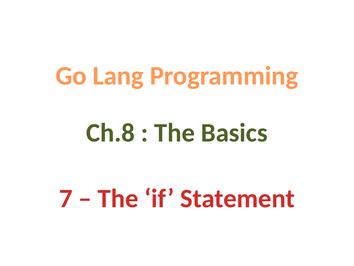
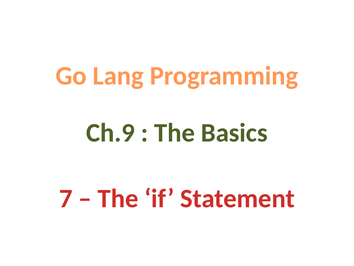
Ch.8: Ch.8 -> Ch.9
